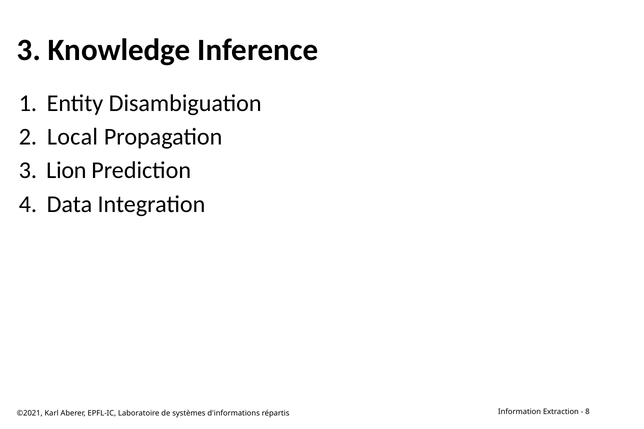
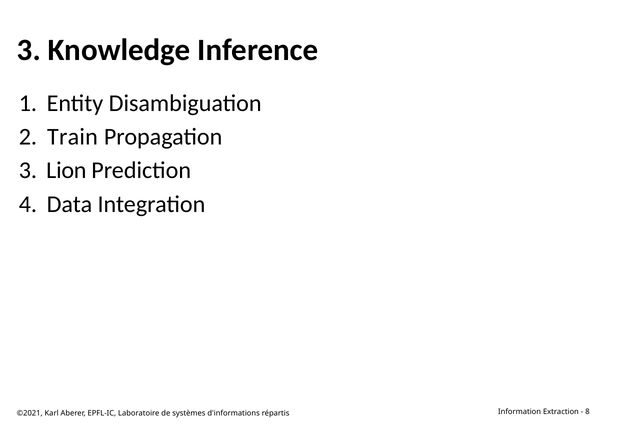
Local: Local -> Train
